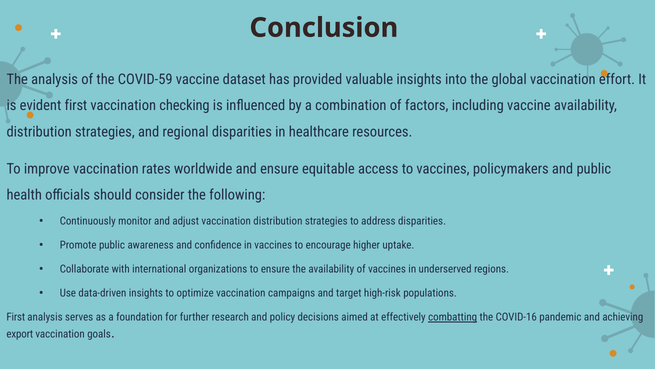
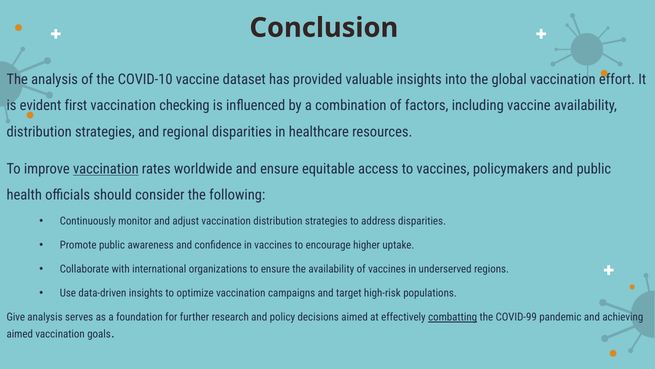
COVID-59: COVID-59 -> COVID-10
vaccination at (106, 169) underline: none -> present
First at (16, 317): First -> Give
COVID-16: COVID-16 -> COVID-99
export at (20, 334): export -> aimed
